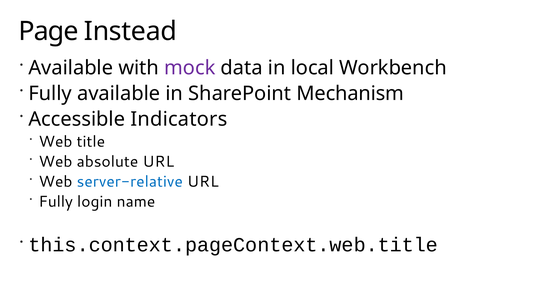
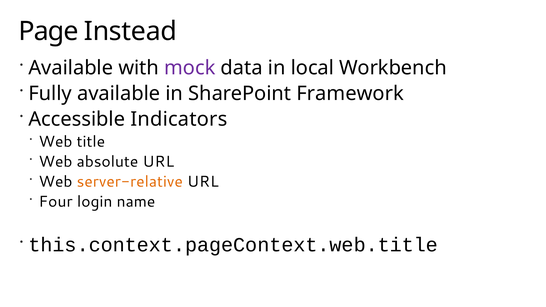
Mechanism: Mechanism -> Framework
server-relative colour: blue -> orange
Fully at (56, 202): Fully -> Four
